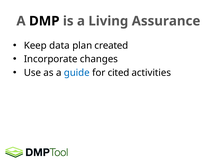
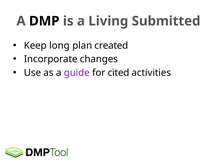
Assurance: Assurance -> Submitted
data: data -> long
guide colour: blue -> purple
